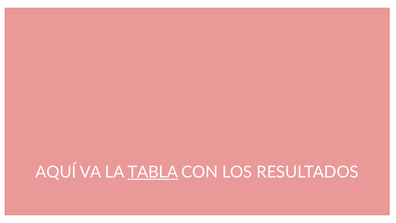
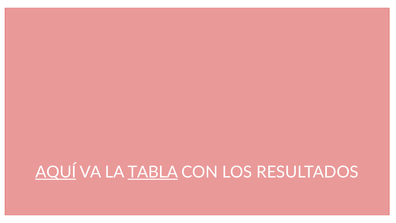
AQUÍ underline: none -> present
